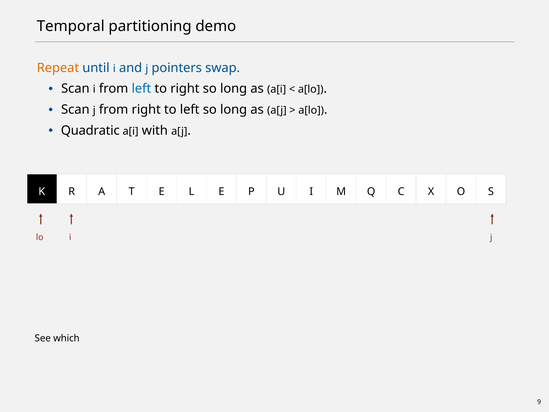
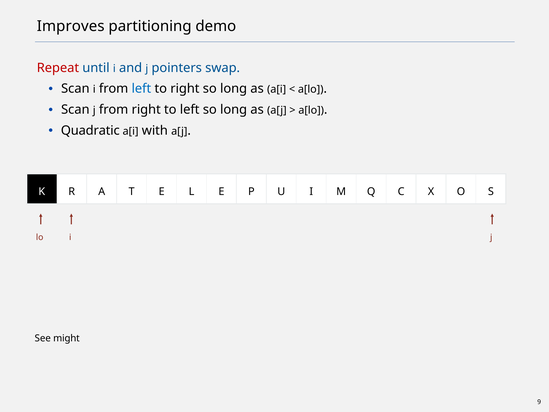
Temporal: Temporal -> Improves
Repeat colour: orange -> red
which: which -> might
